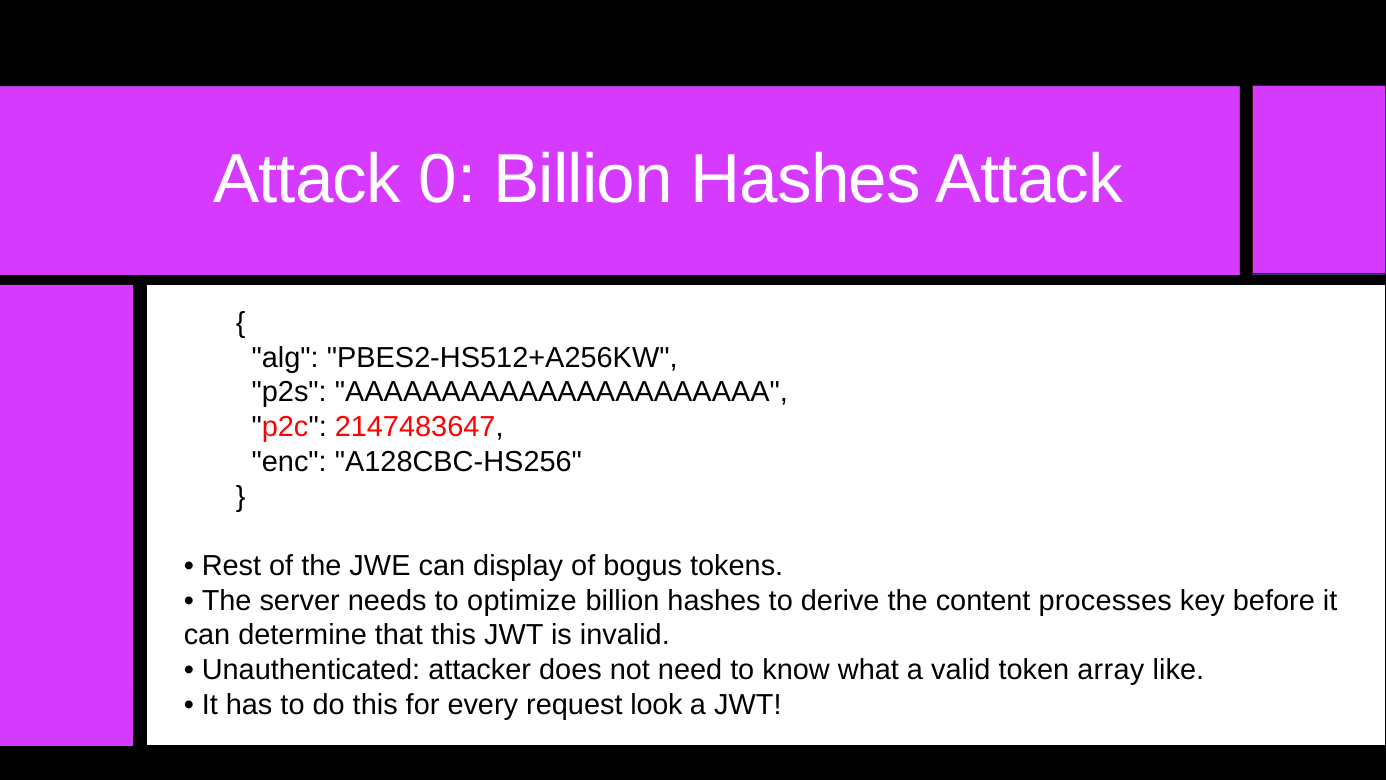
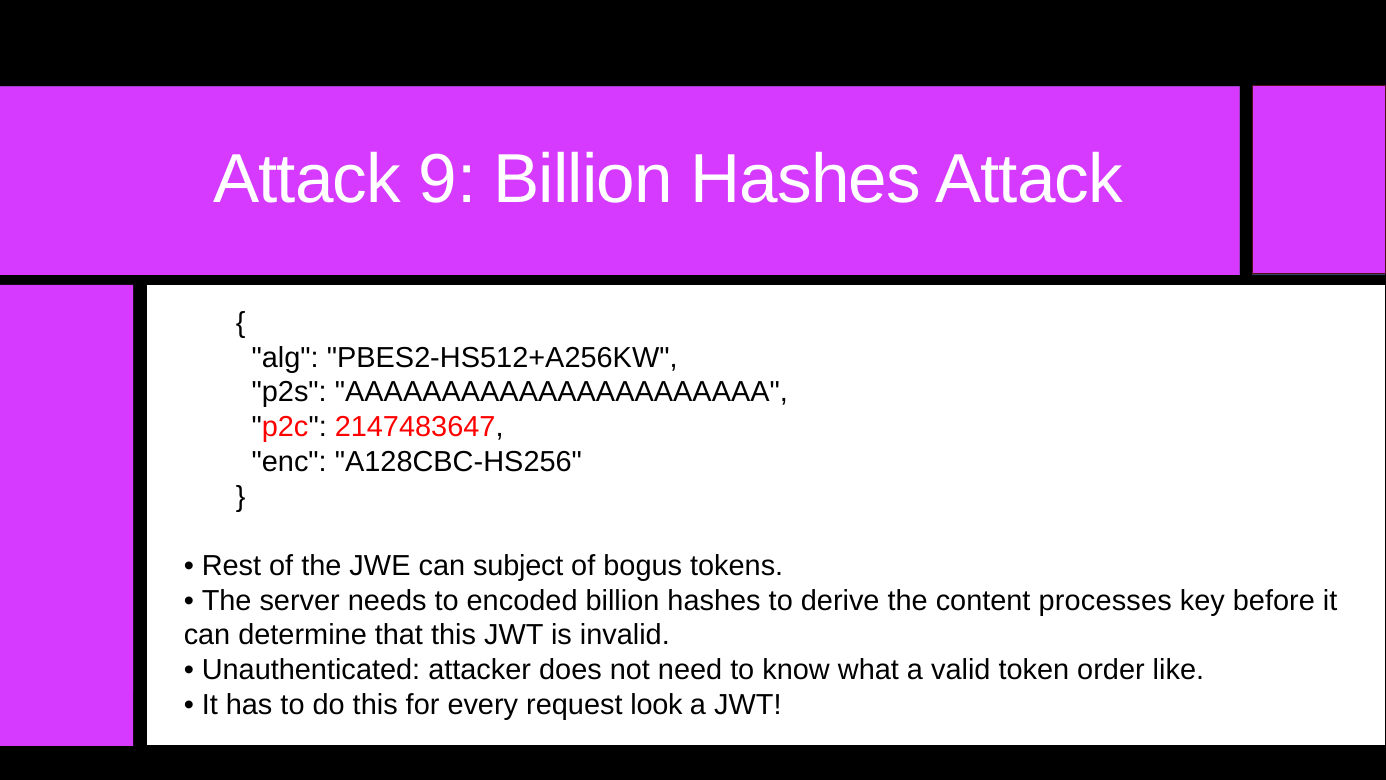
0: 0 -> 9
display: display -> subject
optimize: optimize -> encoded
array: array -> order
